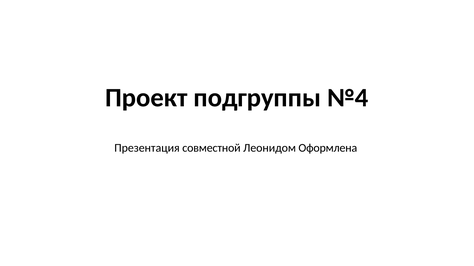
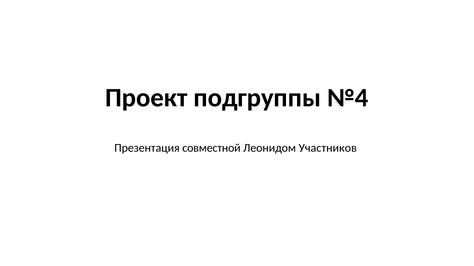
Оформлена: Оформлена -> Участников
